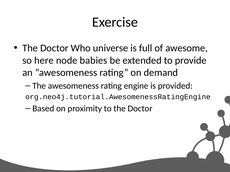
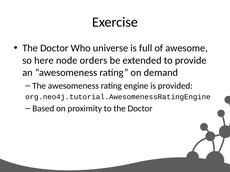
babies: babies -> orders
